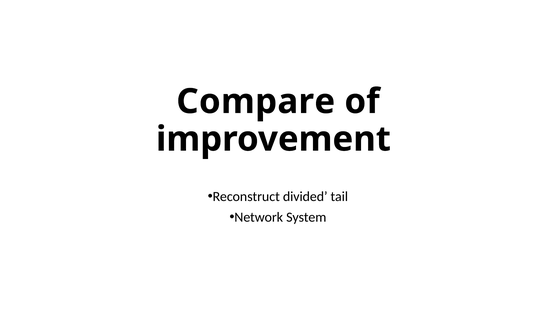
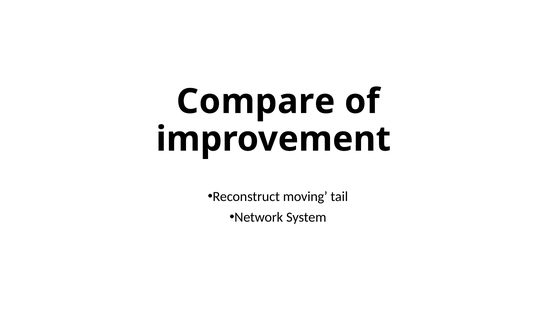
divided: divided -> moving
